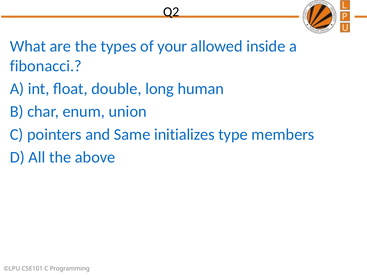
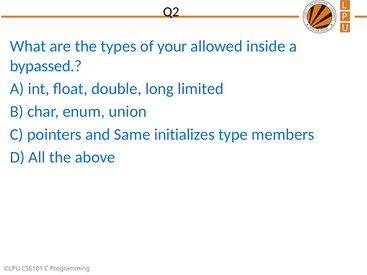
fibonacci: fibonacci -> bypassed
human: human -> limited
